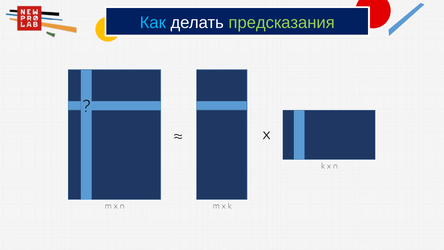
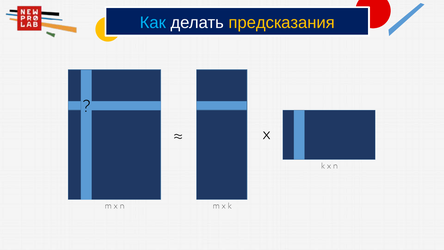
предсказания colour: light green -> yellow
